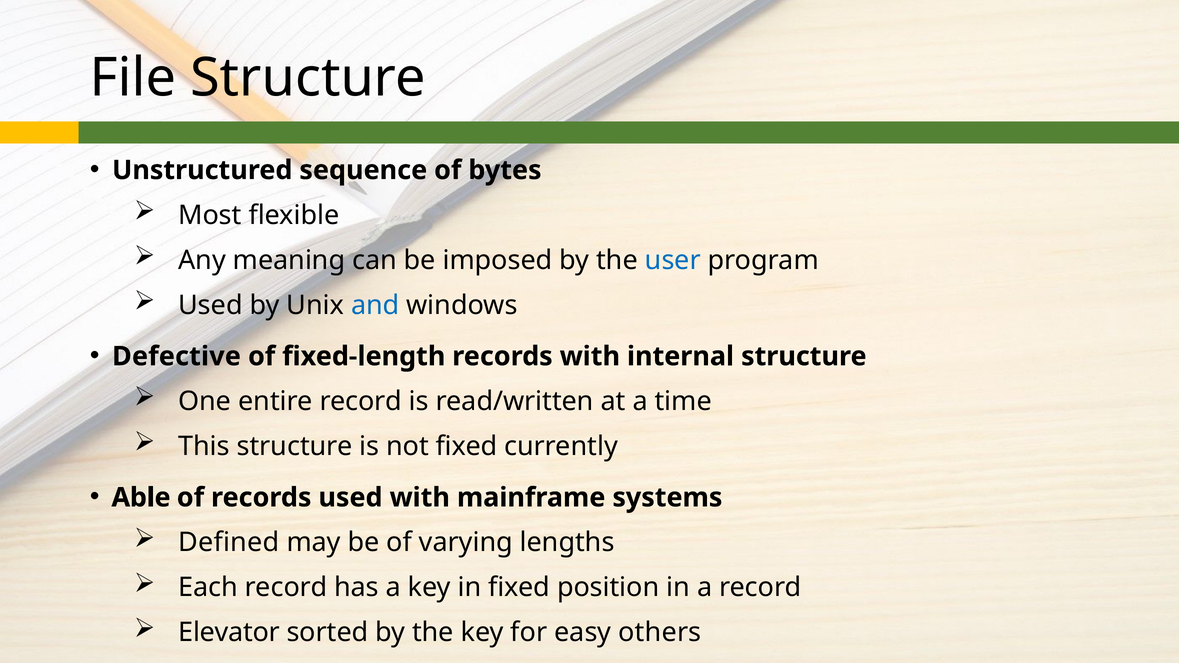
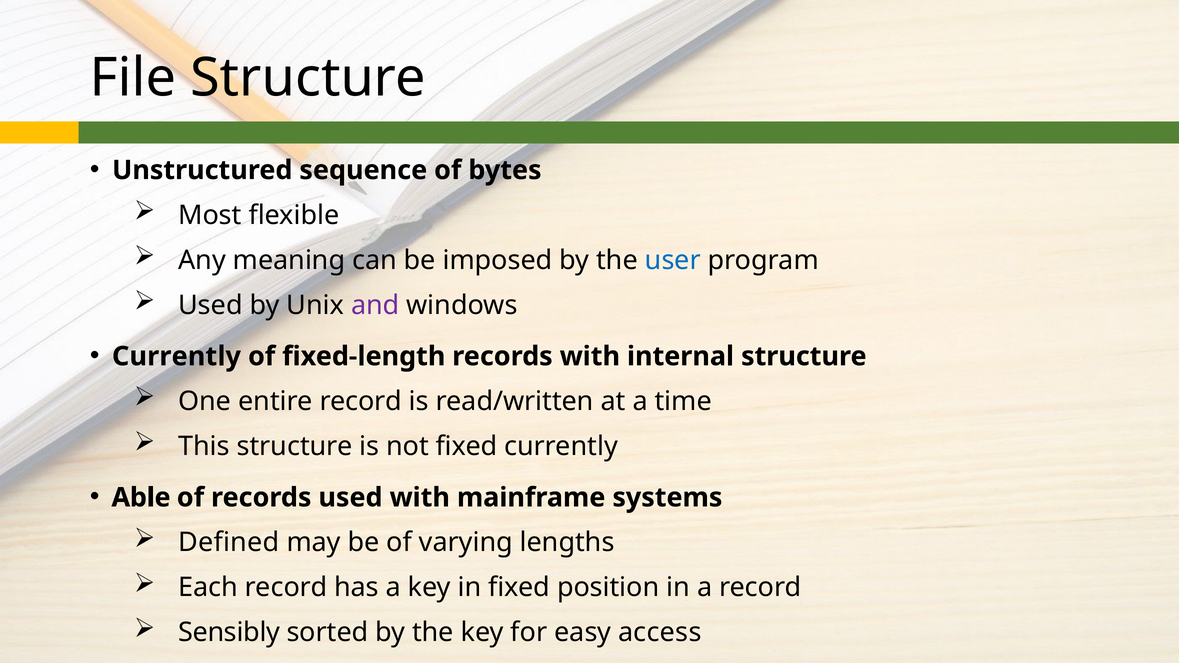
and colour: blue -> purple
Defective at (176, 356): Defective -> Currently
Elevator: Elevator -> Sensibly
others: others -> access
